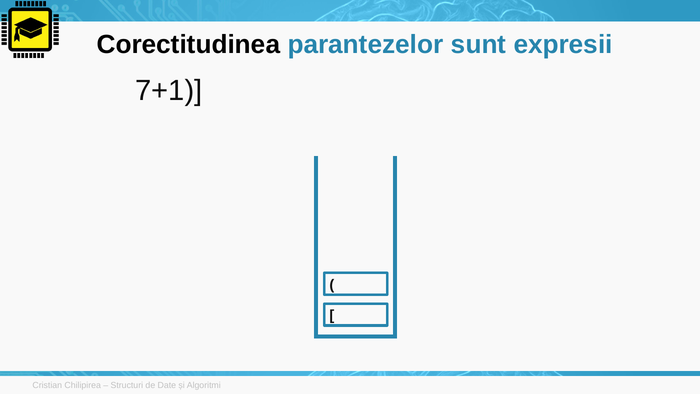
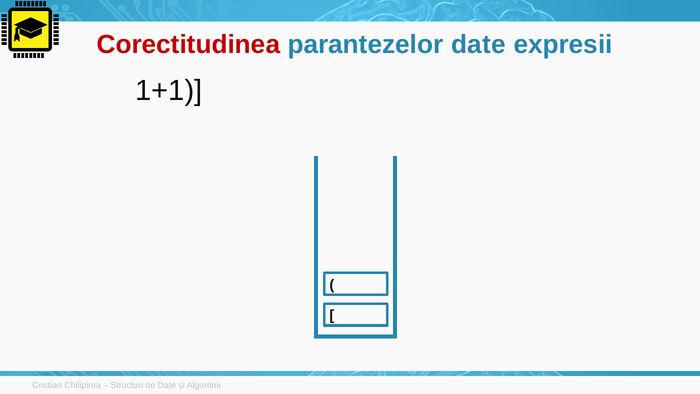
Corectitudinea colour: black -> red
parantezelor sunt: sunt -> date
7+1: 7+1 -> 1+1
